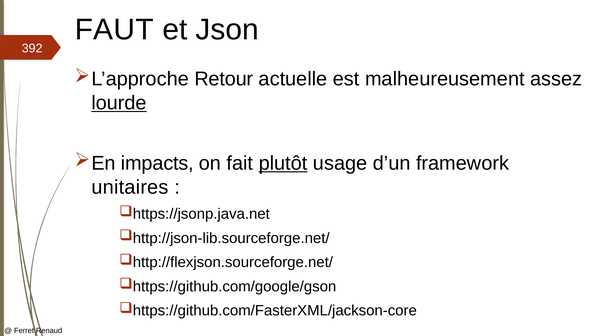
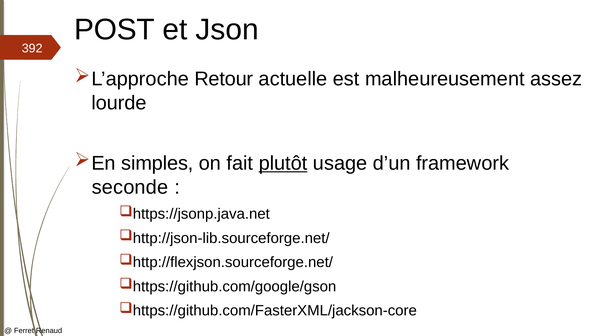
FAUT: FAUT -> POST
lourde underline: present -> none
impacts: impacts -> simples
unitaires: unitaires -> seconde
